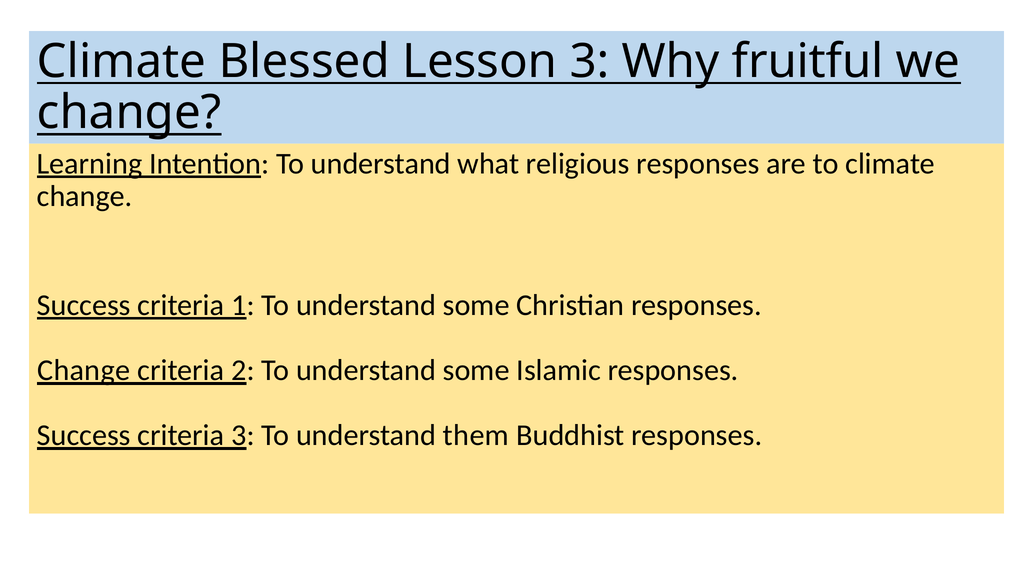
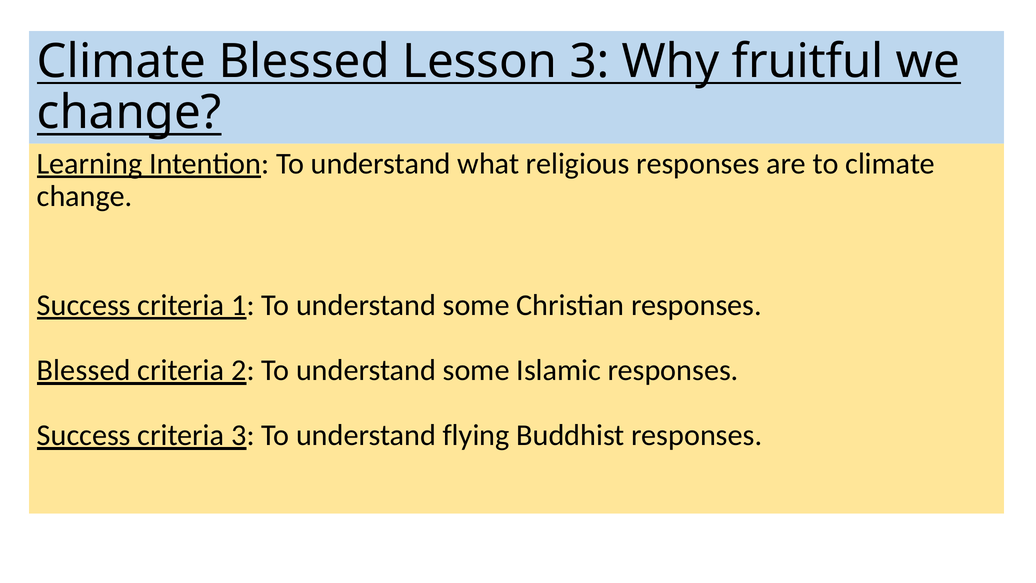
Change at (84, 370): Change -> Blessed
them: them -> flying
